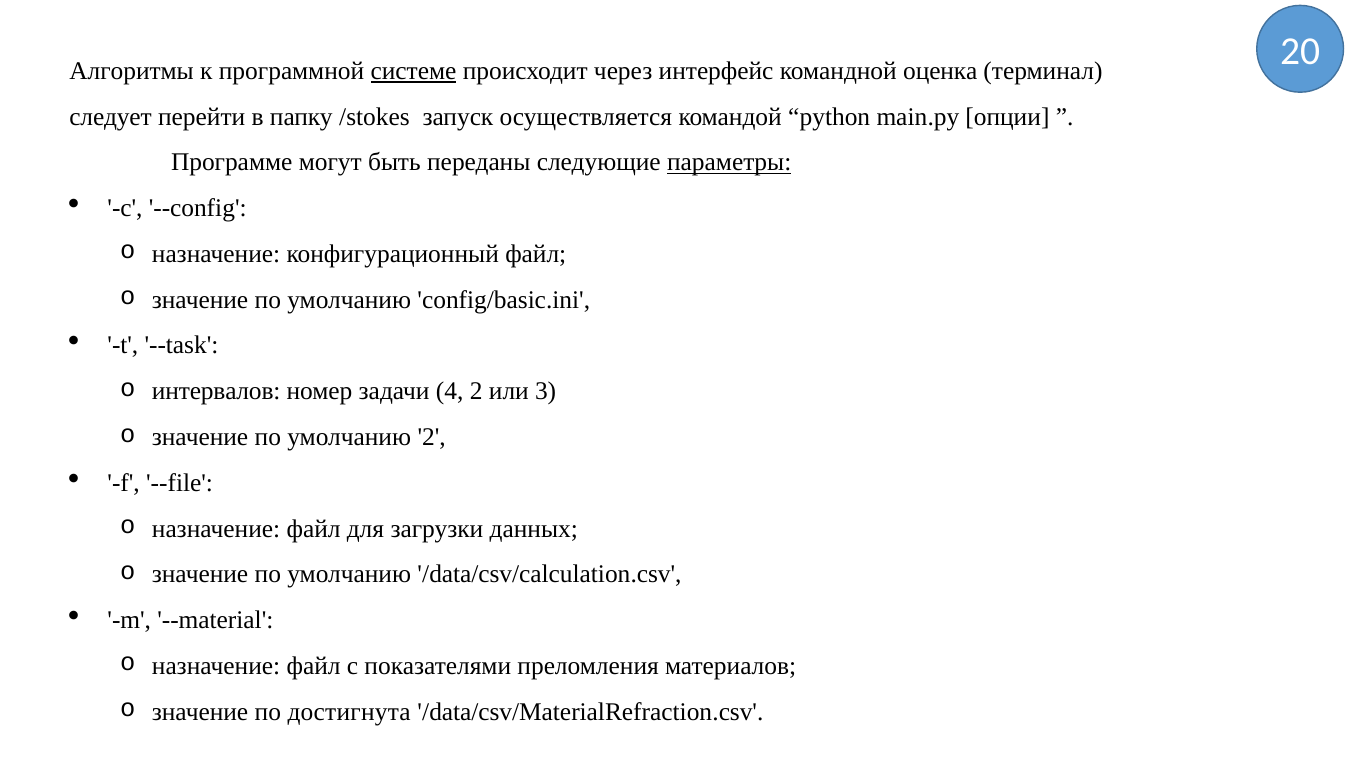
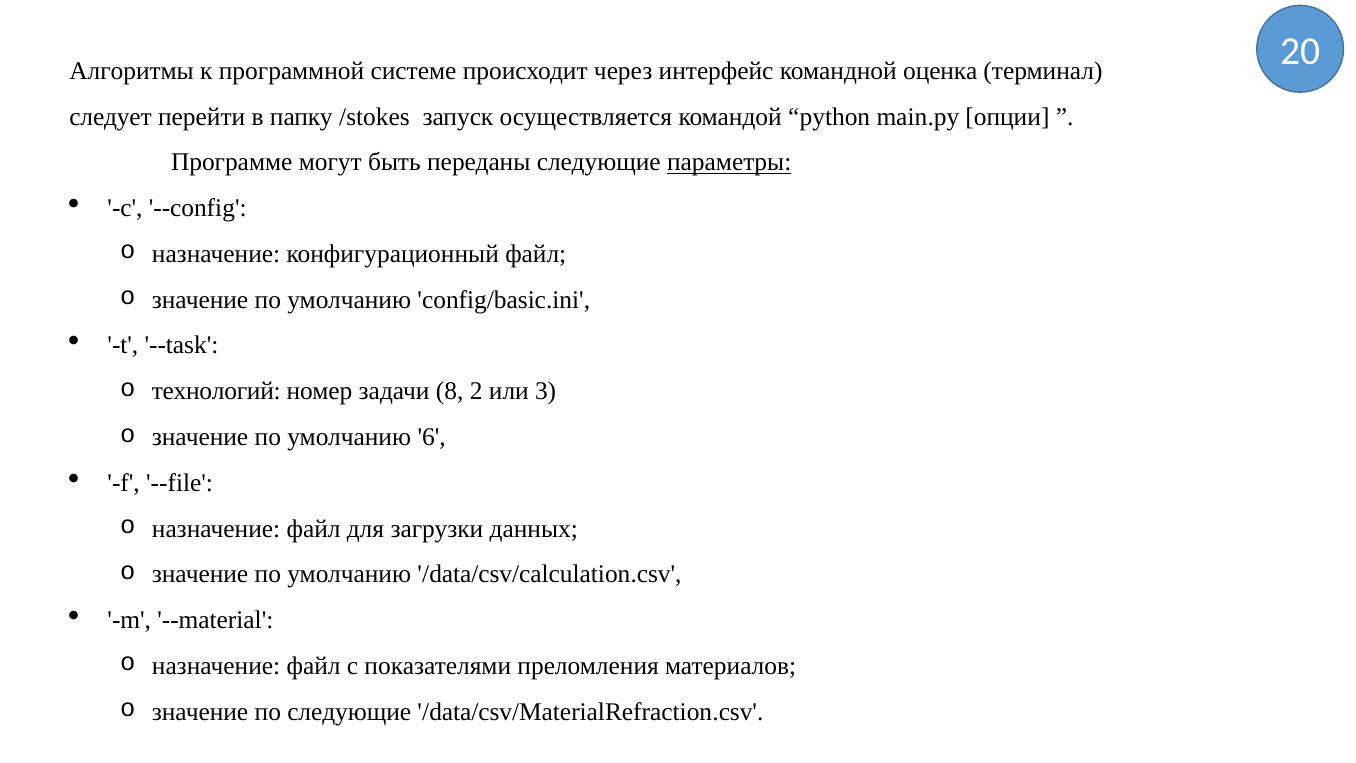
системе underline: present -> none
интервалов: интервалов -> технологий
4: 4 -> 8
умолчанию 2: 2 -> 6
по достигнута: достигнута -> следующие
